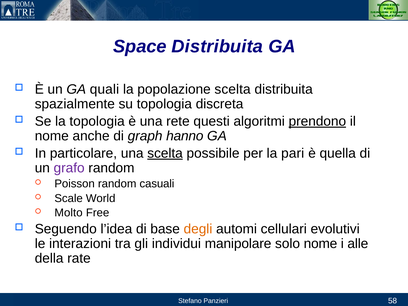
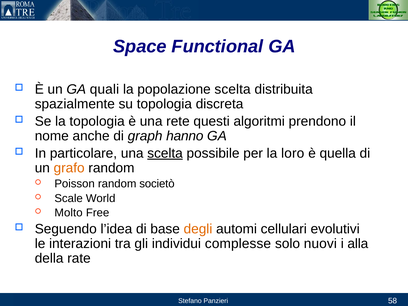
Space Distribuita: Distribuita -> Functional
prendono underline: present -> none
pari: pari -> loro
grafo colour: purple -> orange
casuali: casuali -> societò
manipolare: manipolare -> complesse
solo nome: nome -> nuovi
alle: alle -> alla
